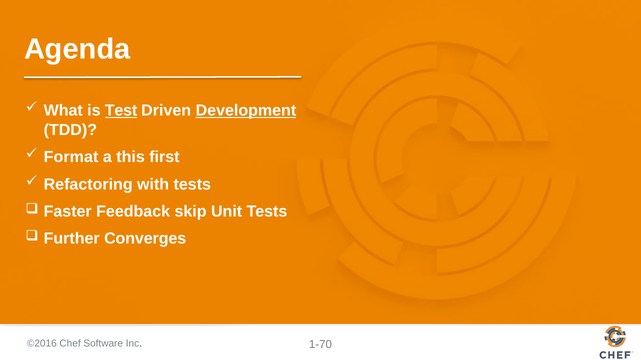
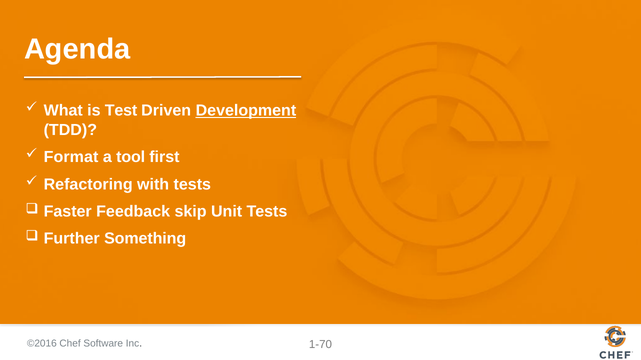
Test underline: present -> none
this: this -> tool
Converges: Converges -> Something
